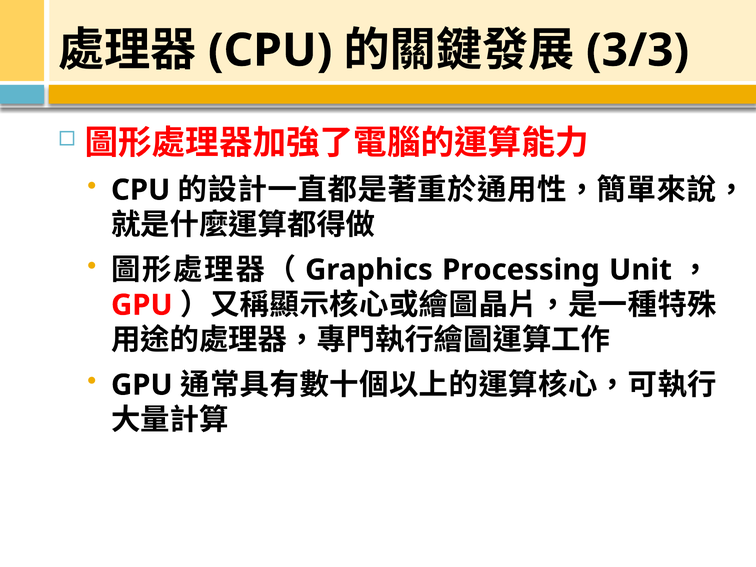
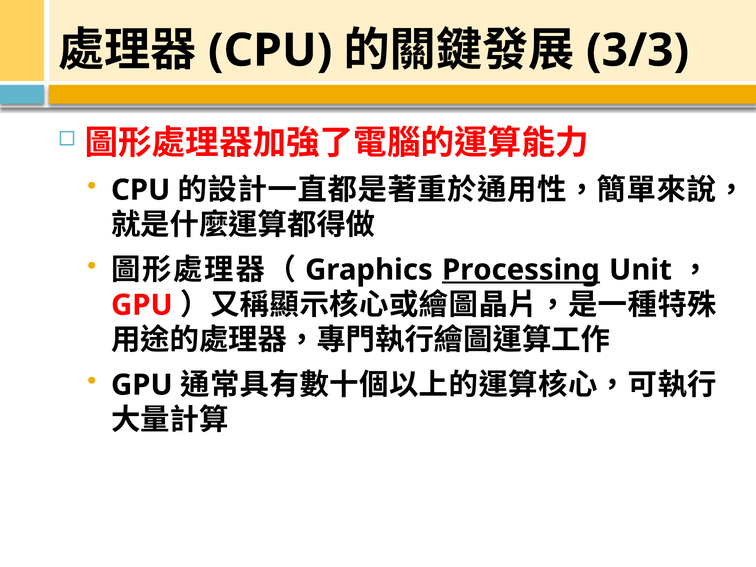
Processing underline: none -> present
